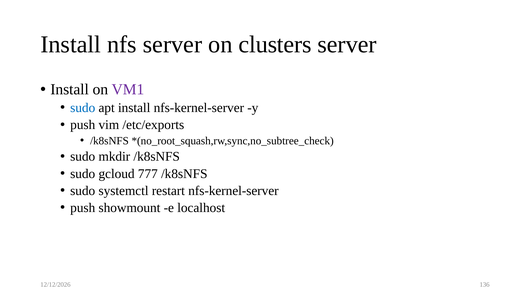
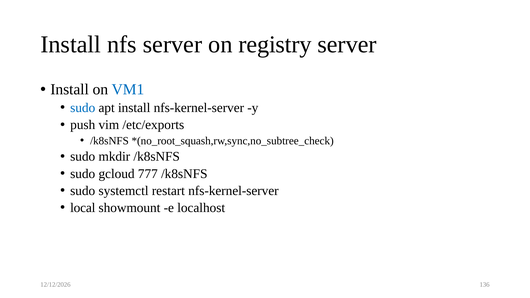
clusters: clusters -> registry
VM1 colour: purple -> blue
push at (83, 208): push -> local
